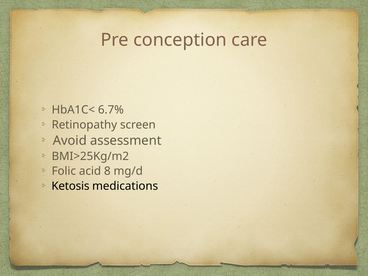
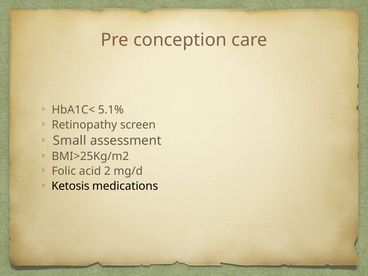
6.7%: 6.7% -> 5.1%
Avoid: Avoid -> Small
8: 8 -> 2
